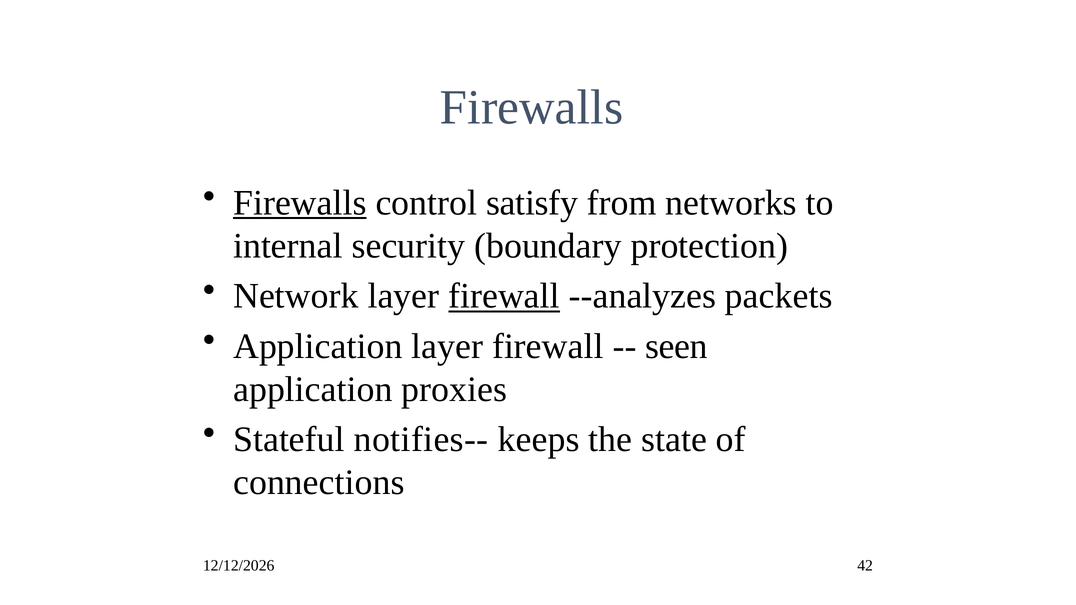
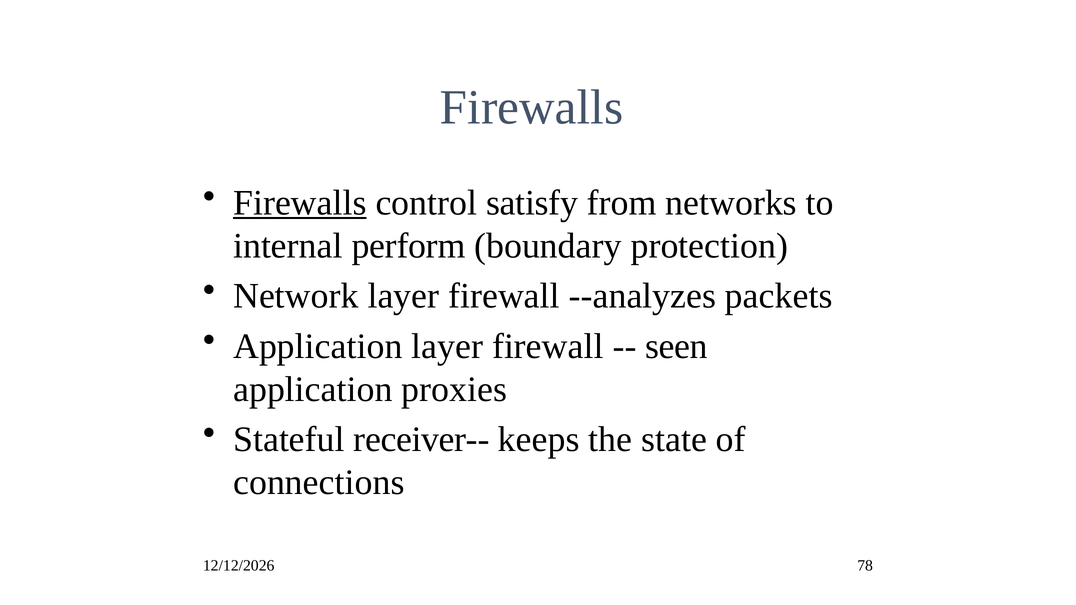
security: security -> perform
firewall at (504, 296) underline: present -> none
notifies--: notifies-- -> receiver--
42: 42 -> 78
